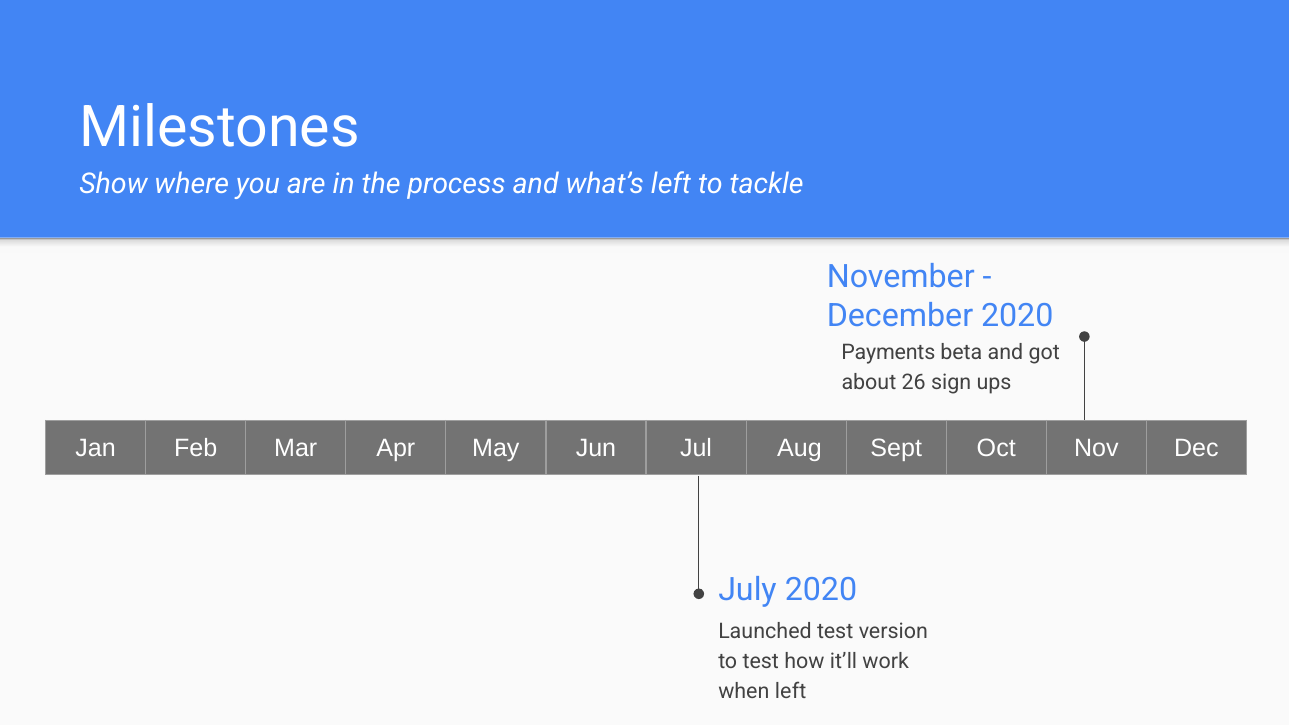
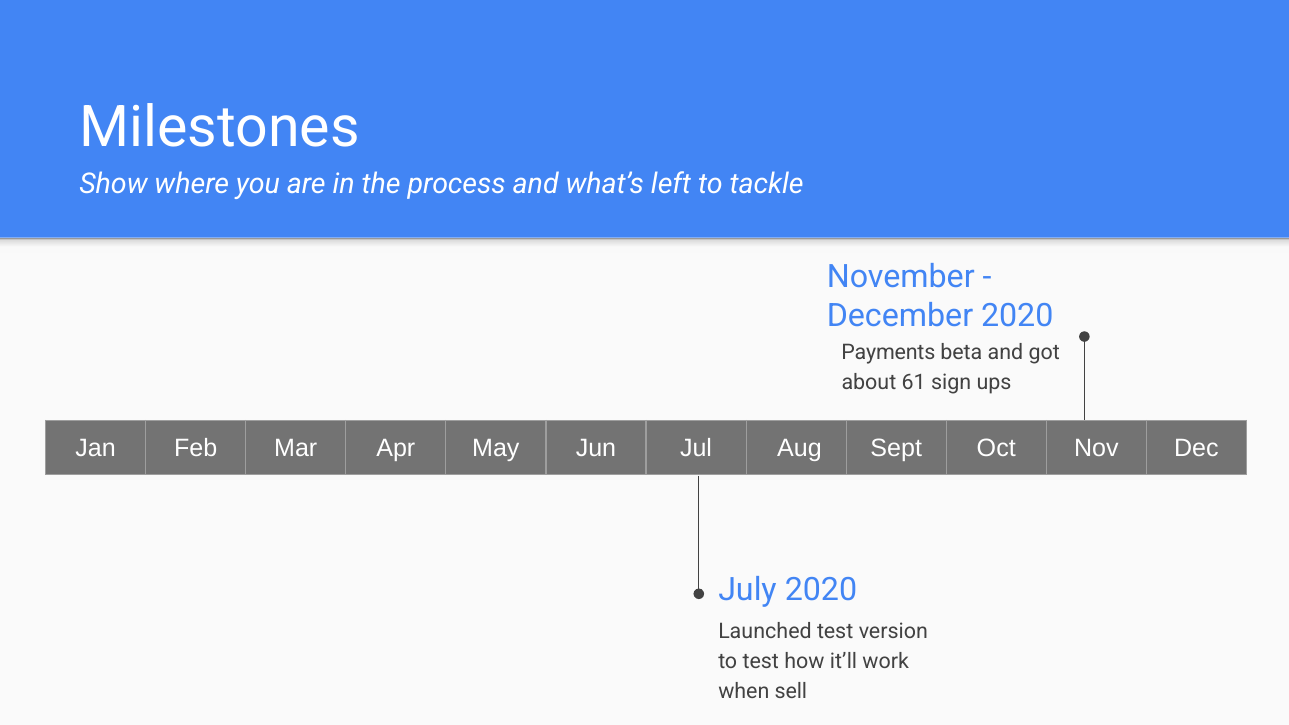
26: 26 -> 61
when left: left -> sell
